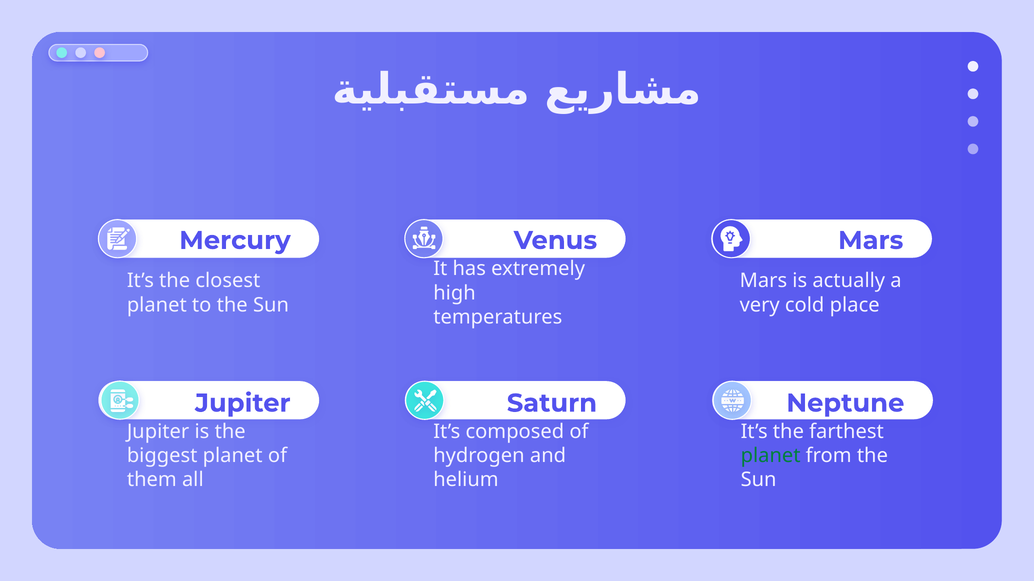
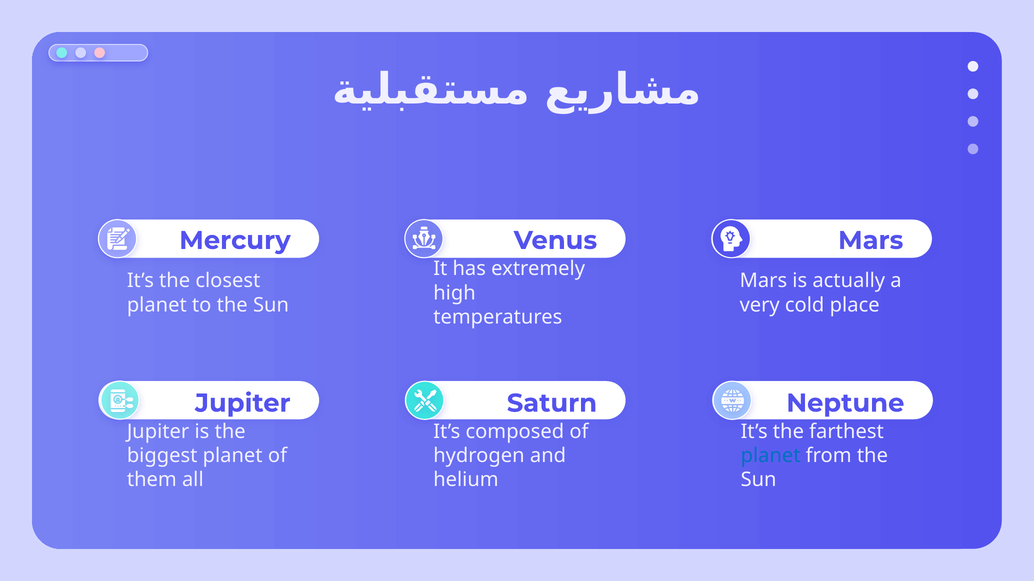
planet at (771, 456) colour: green -> blue
